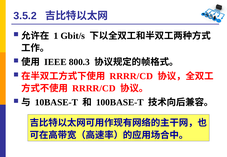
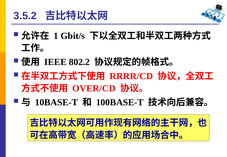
800.3: 800.3 -> 802.2
RRRR/CD at (94, 88): RRRR/CD -> OVER/CD
